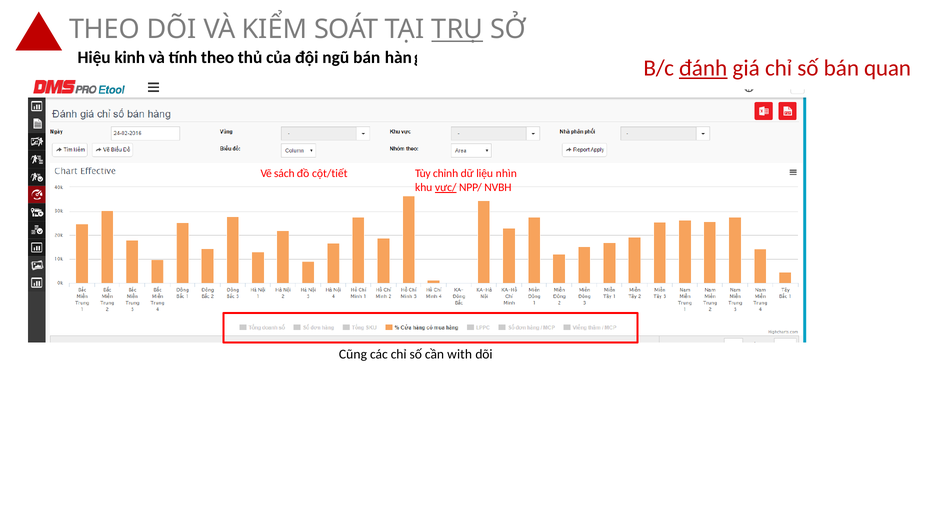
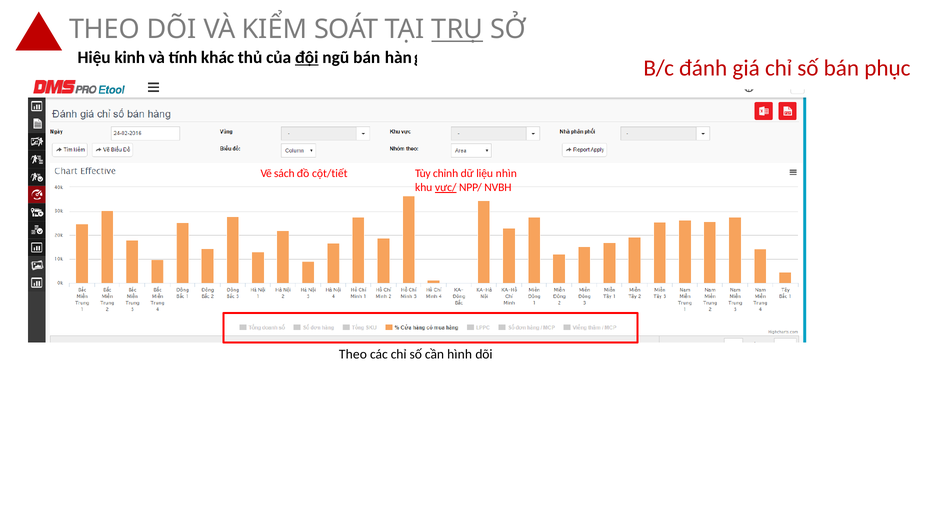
tính theo: theo -> khác
đội underline: none -> present
đánh underline: present -> none
quan: quan -> phục
Cũng at (353, 355): Cũng -> Theo
with: with -> hình
